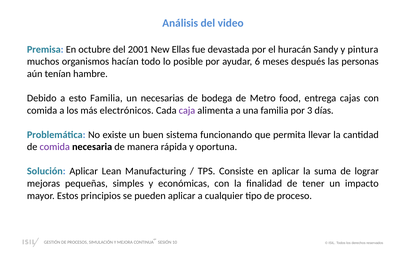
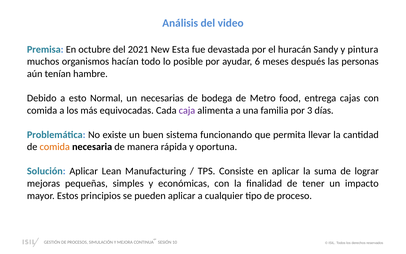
2001: 2001 -> 2021
Ellas: Ellas -> Esta
esto Familia: Familia -> Normal
electrónicos: electrónicos -> equivocadas
comida at (55, 147) colour: purple -> orange
